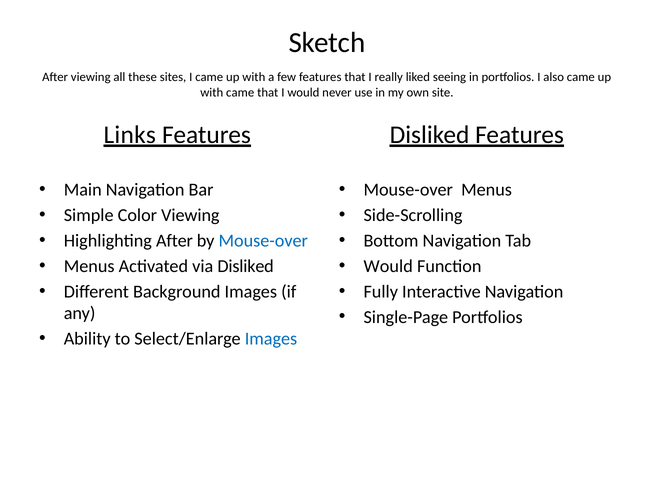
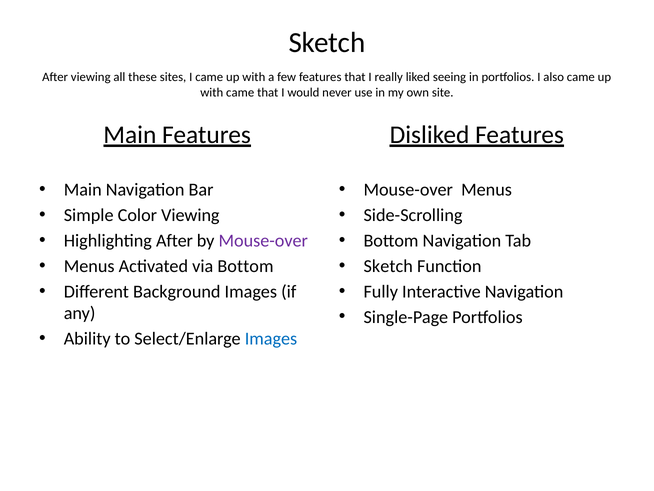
Links at (130, 135): Links -> Main
Mouse-over at (263, 240) colour: blue -> purple
via Disliked: Disliked -> Bottom
Would at (388, 266): Would -> Sketch
